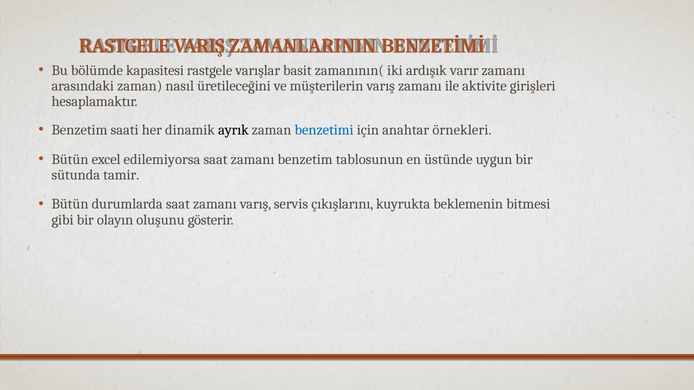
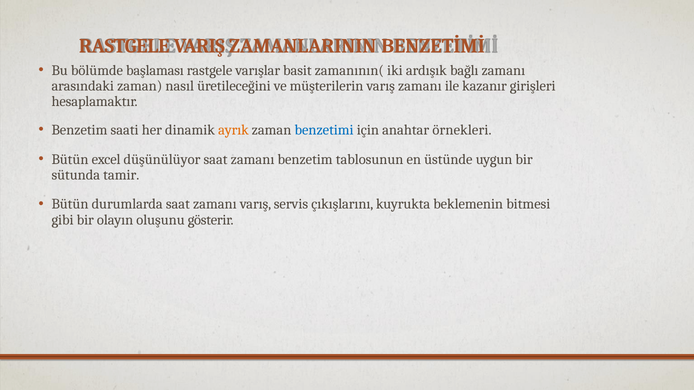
kapasitesi: kapasitesi -> başlaması
varır: varır -> bağlı
aktivite: aktivite -> kazanır
ayrık colour: black -> orange
edilemiyorsa: edilemiyorsa -> düşünülüyor
